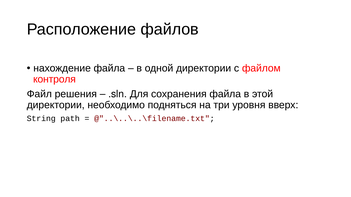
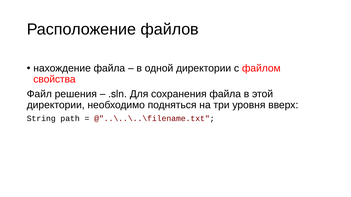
контроля: контроля -> свойства
